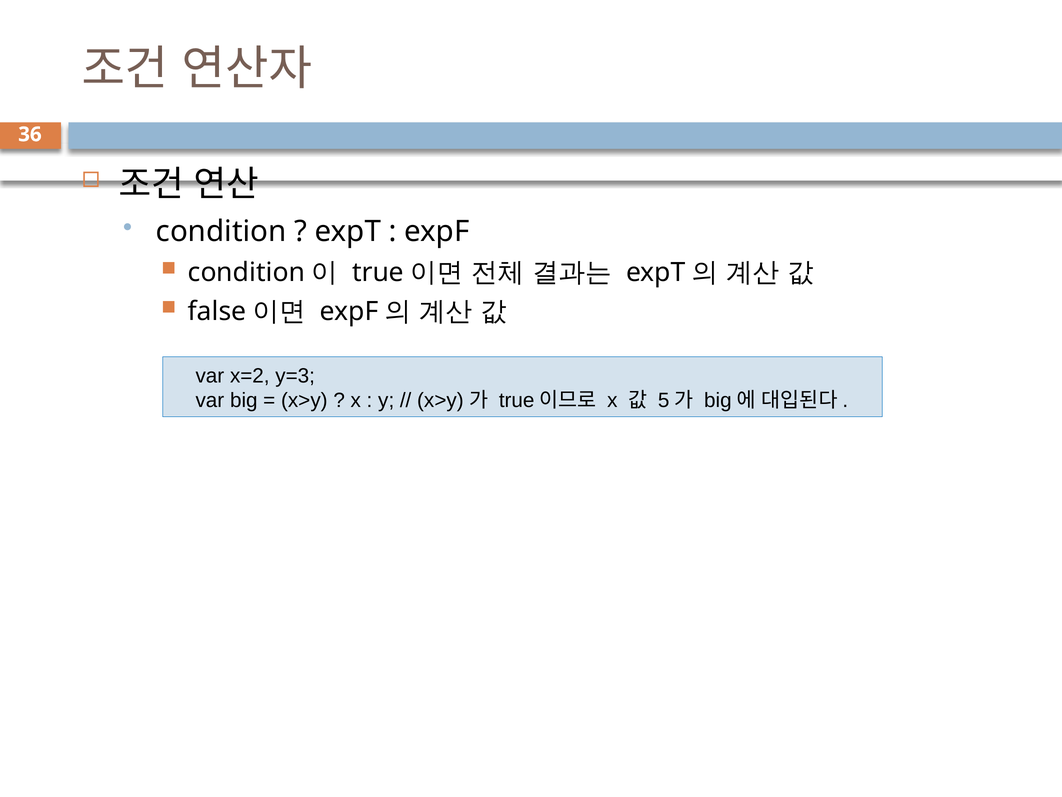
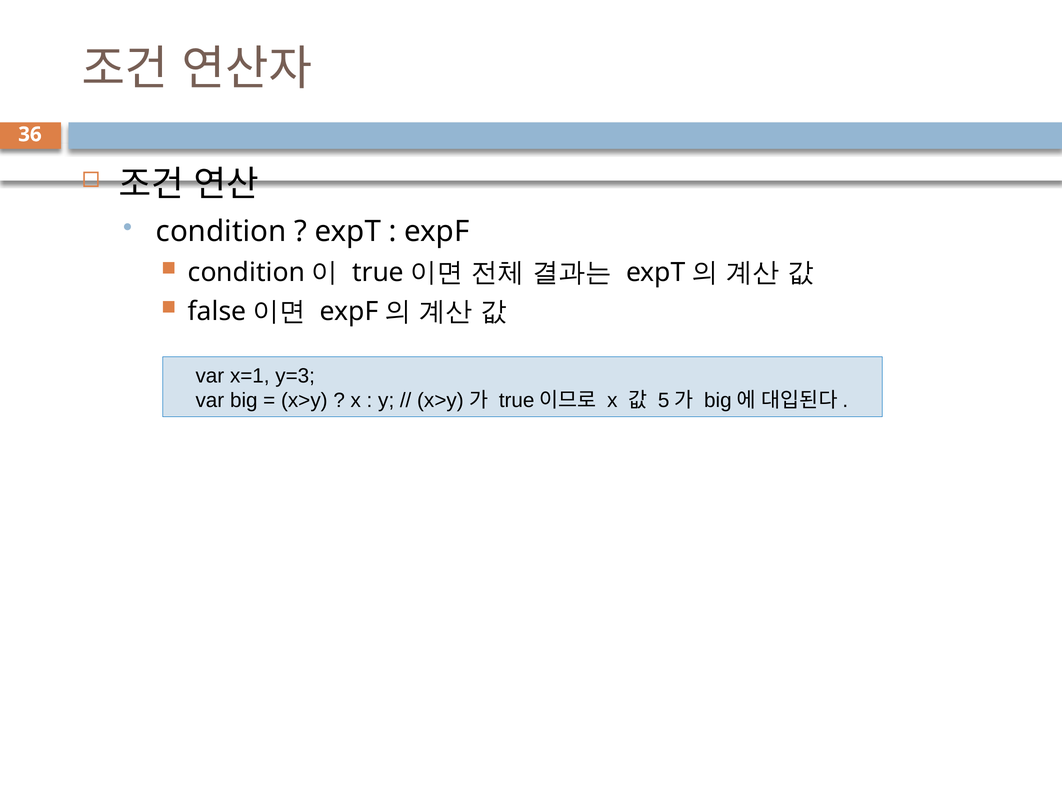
x=2: x=2 -> x=1
